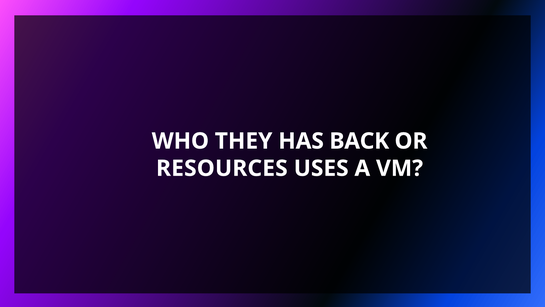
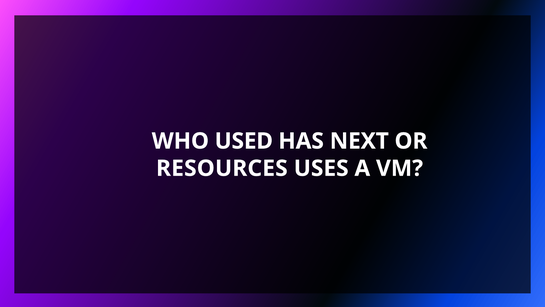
THEY: THEY -> USED
BACK: BACK -> NEXT
